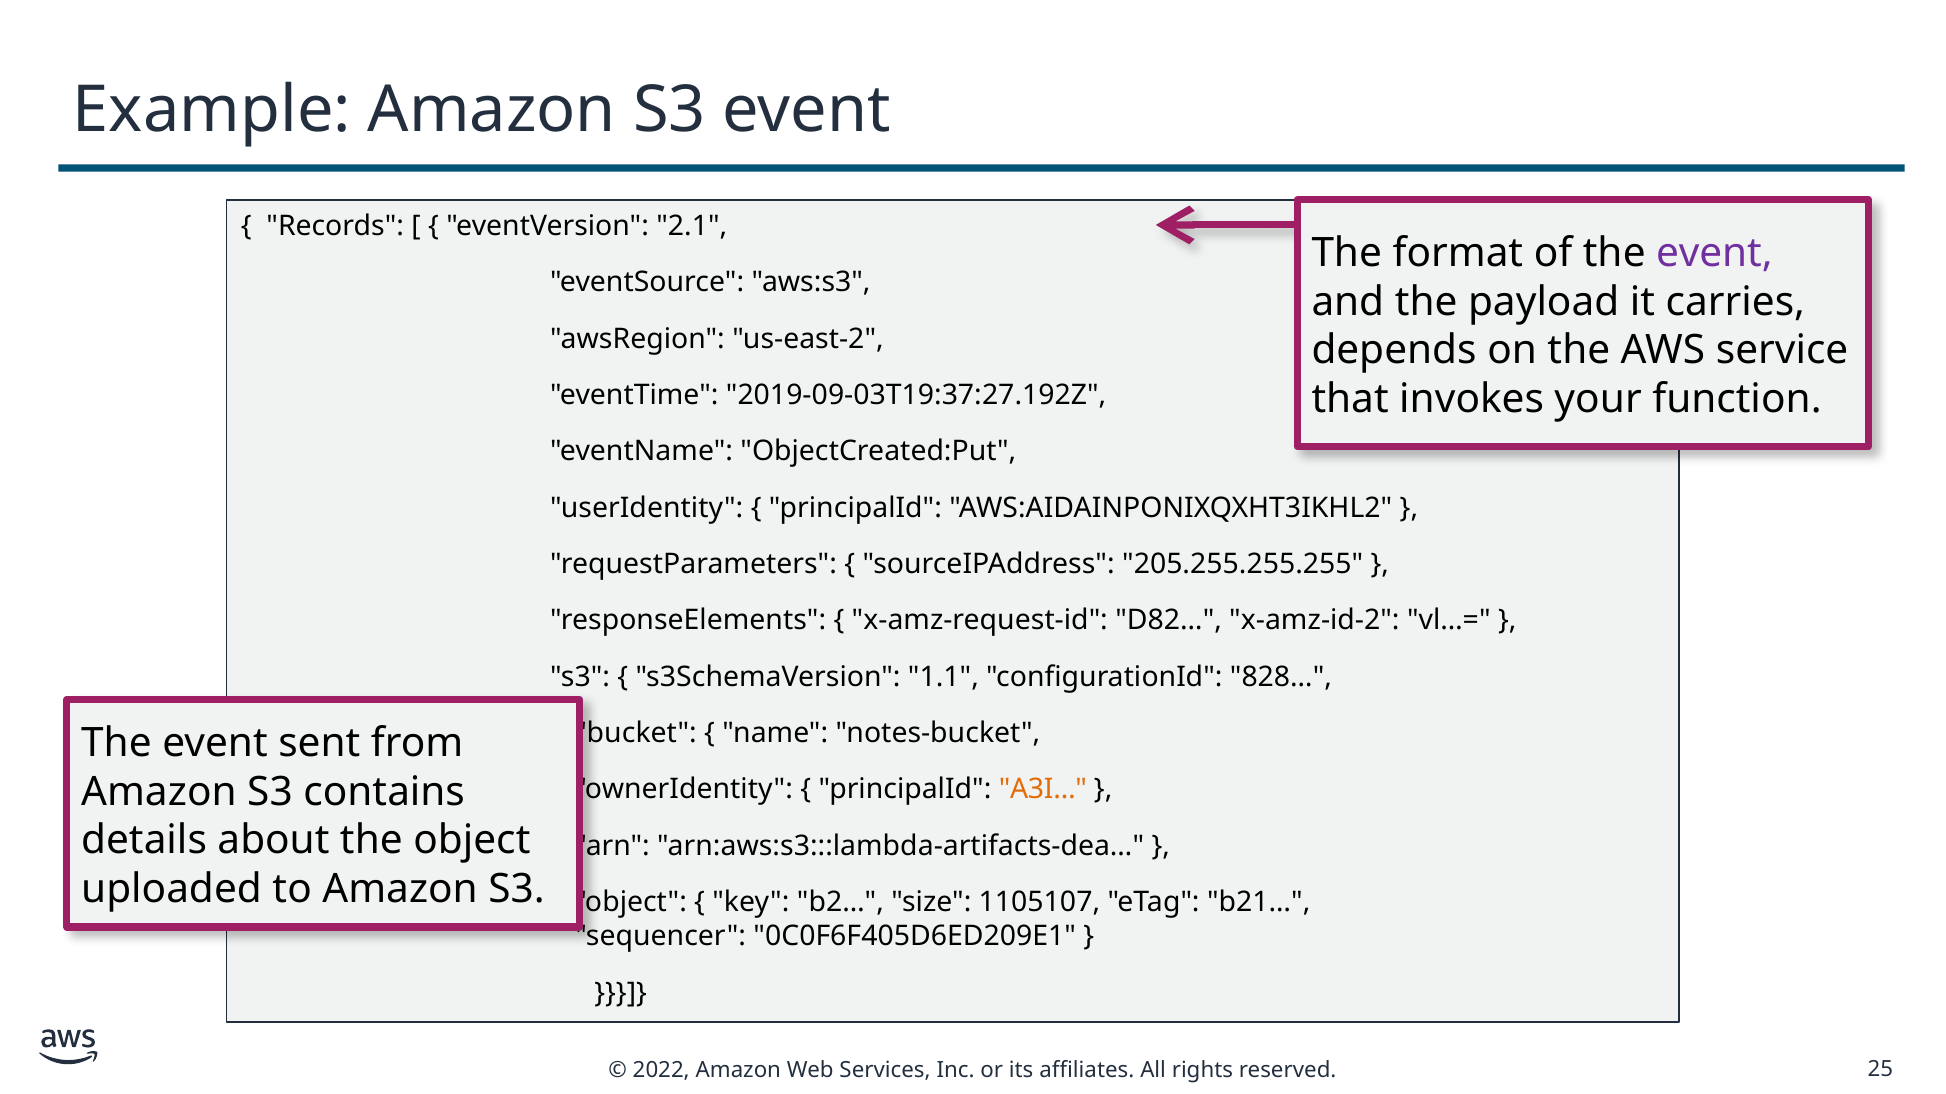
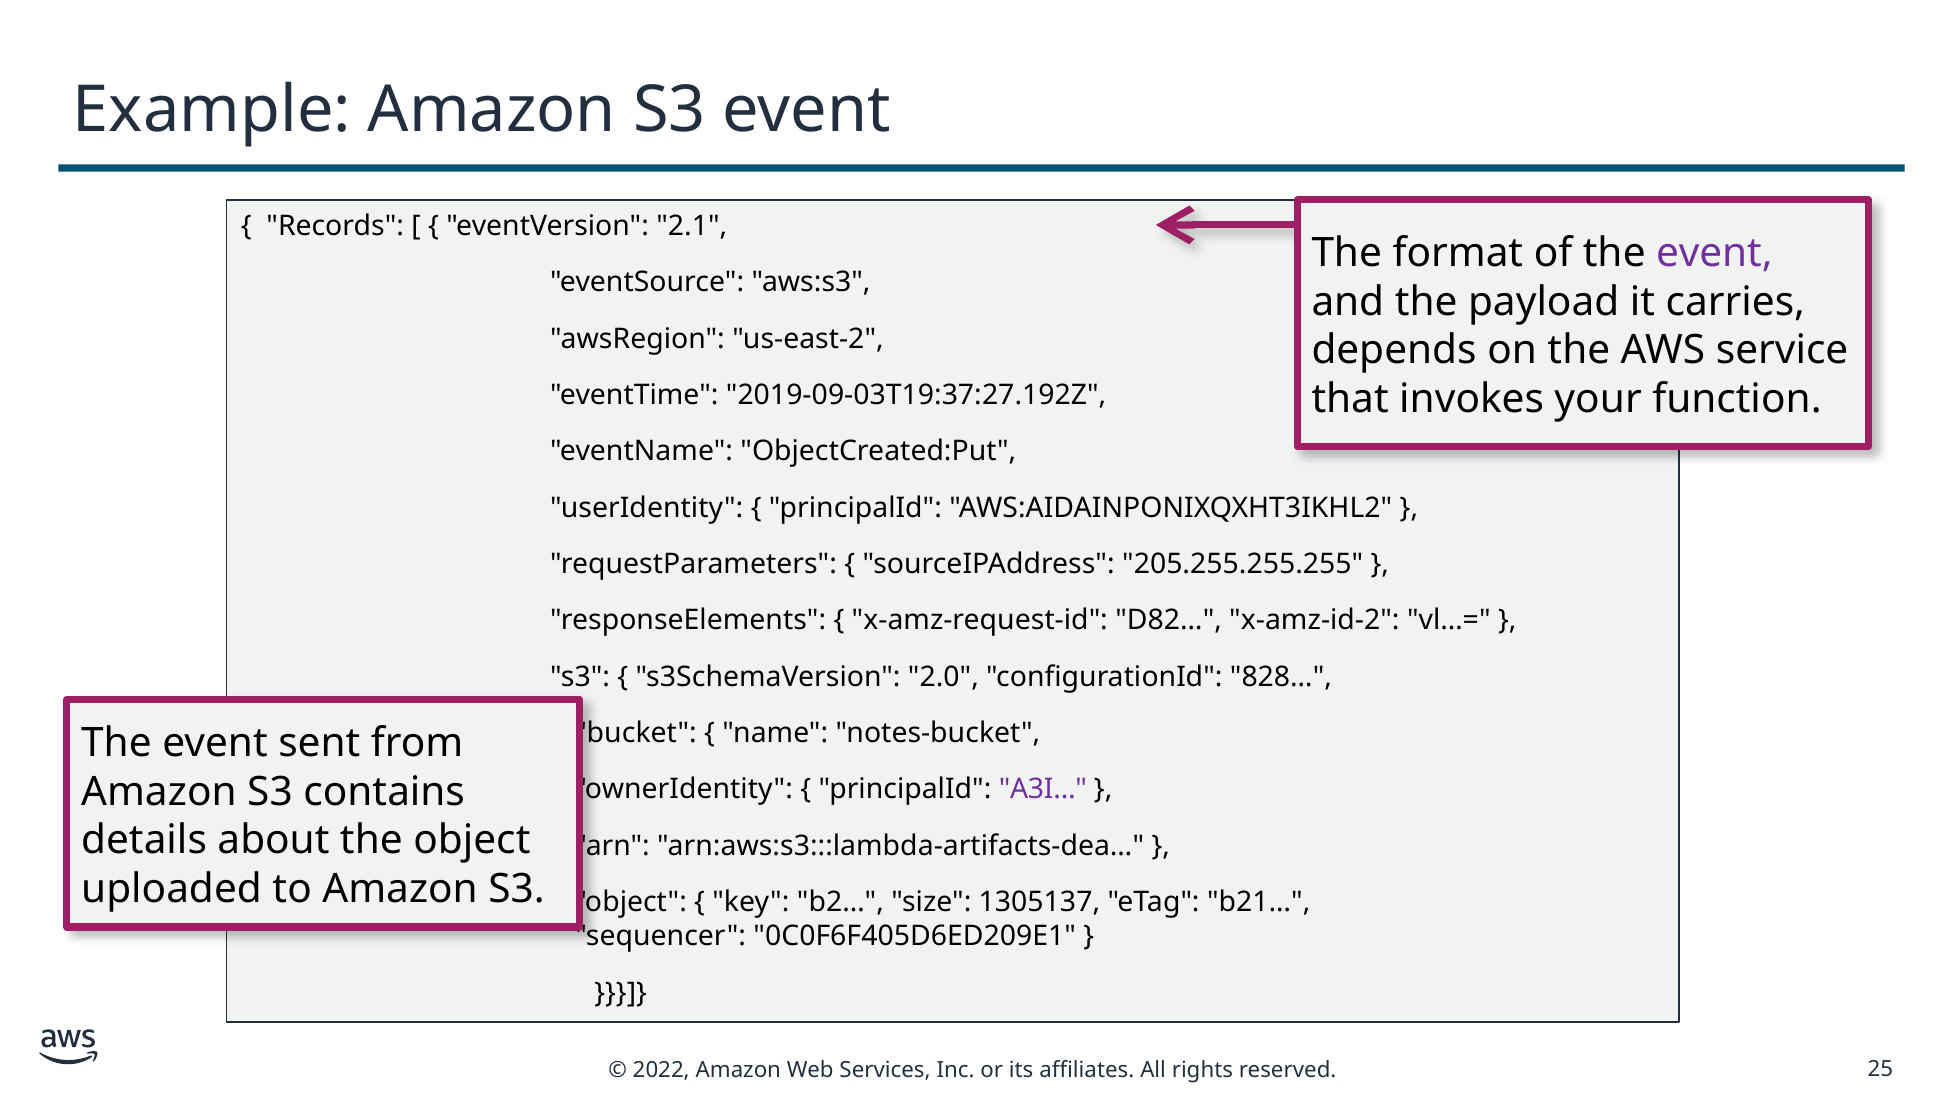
1.1: 1.1 -> 2.0
A3I… colour: orange -> purple
1105107: 1105107 -> 1305137
